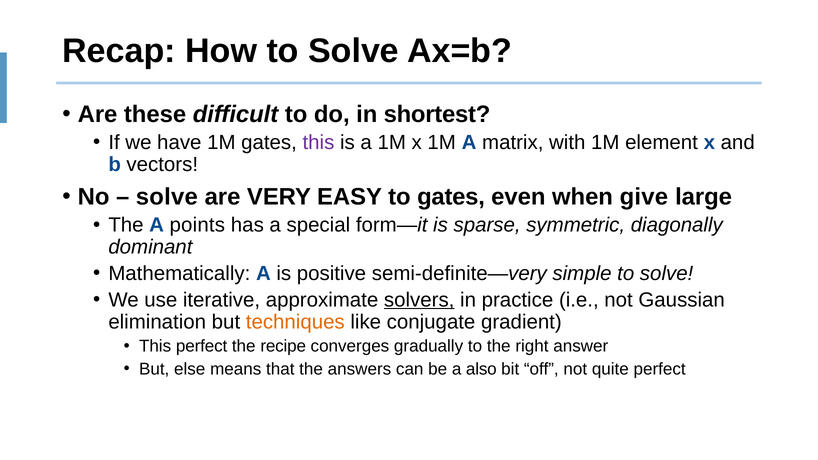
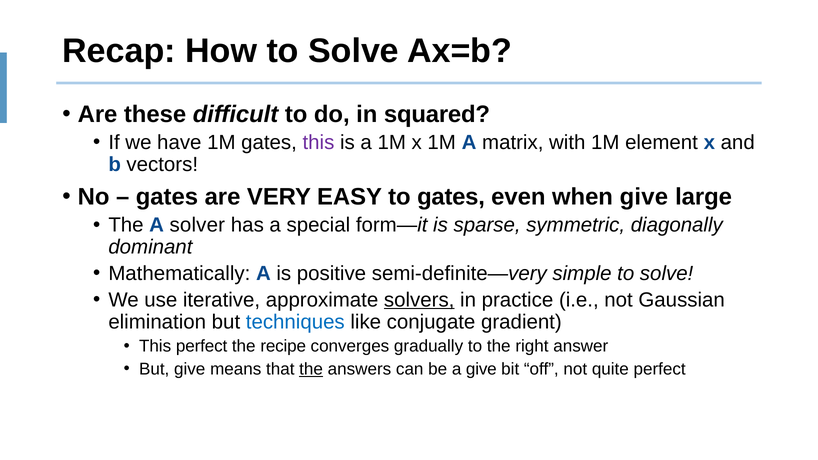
shortest: shortest -> squared
solve at (167, 197): solve -> gates
points: points -> solver
techniques colour: orange -> blue
But else: else -> give
the at (311, 369) underline: none -> present
a also: also -> give
